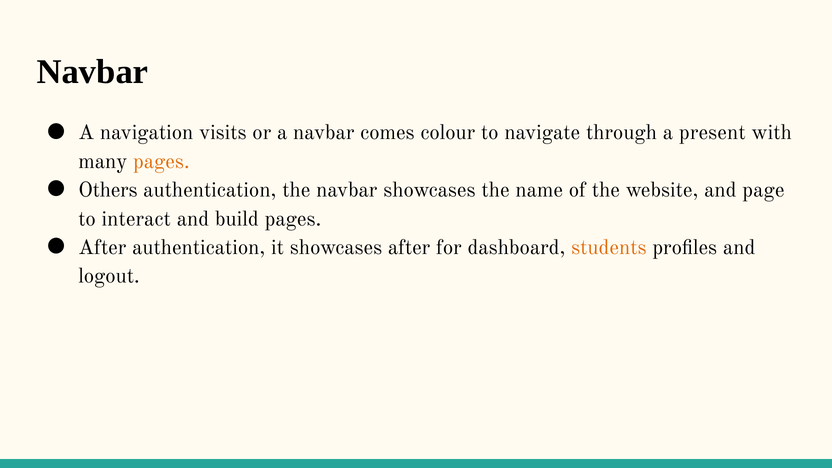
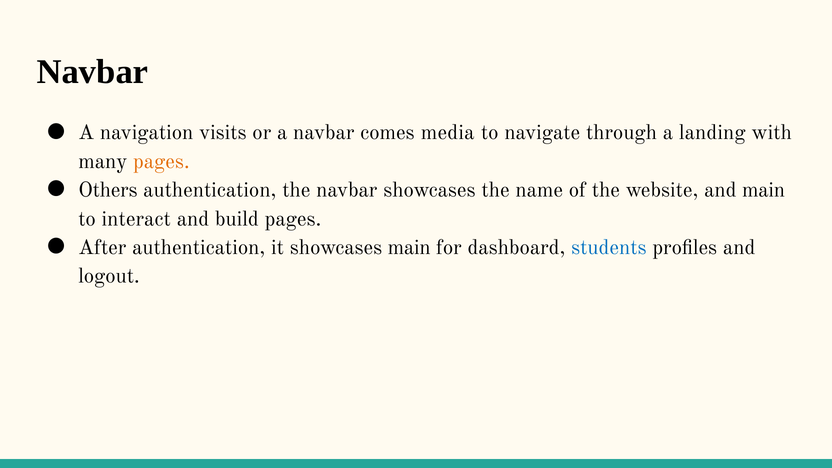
colour: colour -> media
present: present -> landing
and page: page -> main
showcases after: after -> main
students colour: orange -> blue
